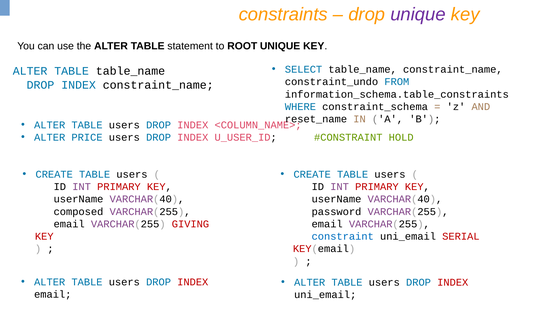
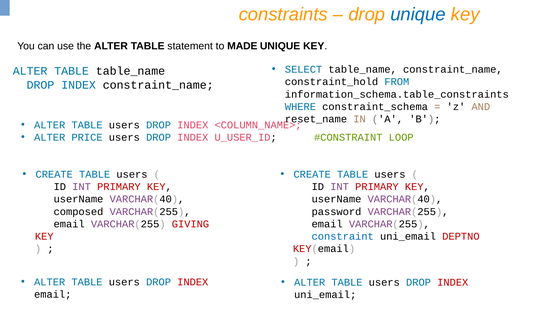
unique at (418, 14) colour: purple -> blue
ROOT: ROOT -> MADE
constraint_undo: constraint_undo -> constraint_hold
HOLD: HOLD -> LOOP
SERIAL: SERIAL -> DEPTNO
